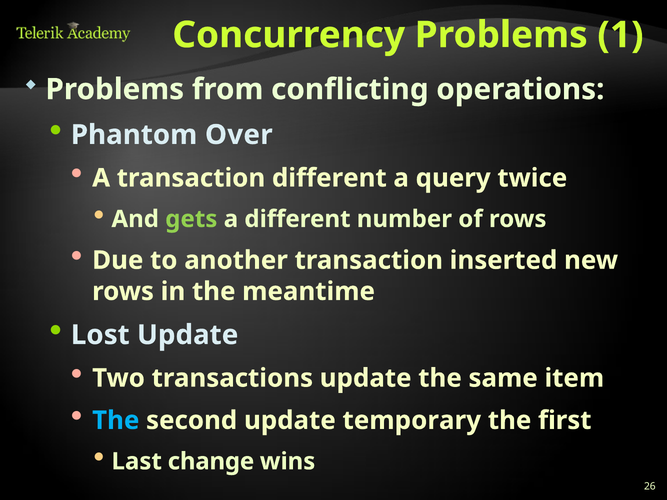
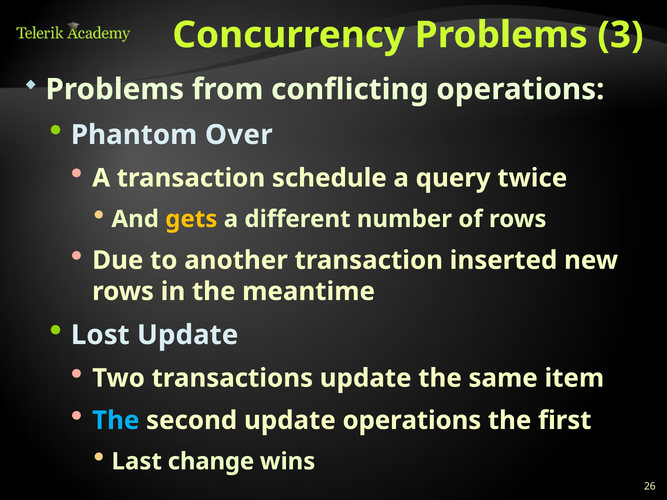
1: 1 -> 3
transaction different: different -> schedule
gets colour: light green -> yellow
update temporary: temporary -> operations
